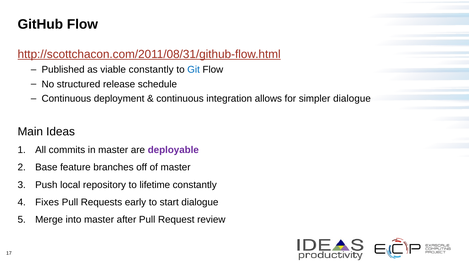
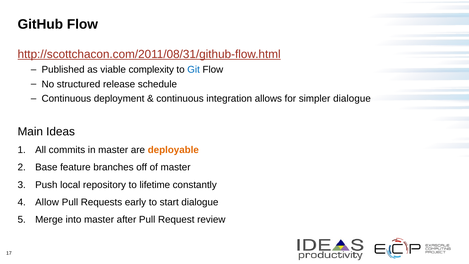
viable constantly: constantly -> complexity
deployable colour: purple -> orange
Fixes: Fixes -> Allow
